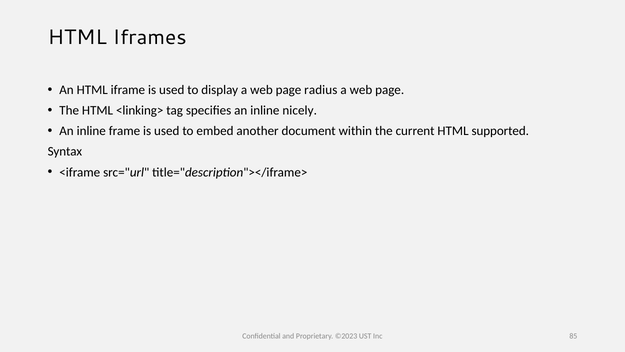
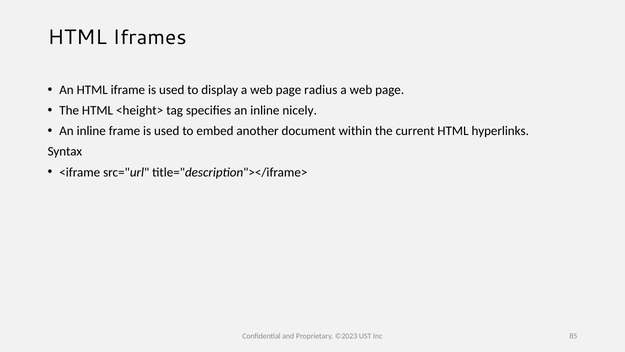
<linking>: <linking> -> <height>
supported: supported -> hyperlinks
